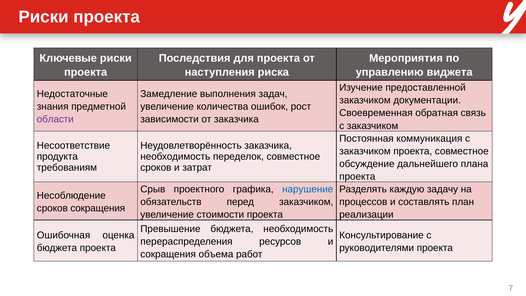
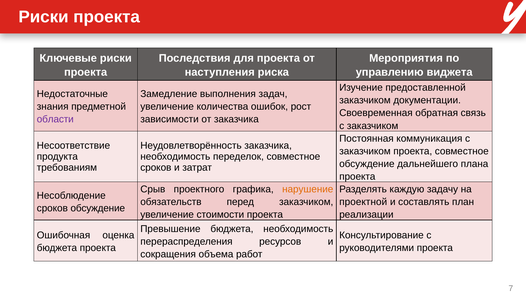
нарушение colour: blue -> orange
процессов: процессов -> проектной
сроков сокращения: сокращения -> обсуждение
